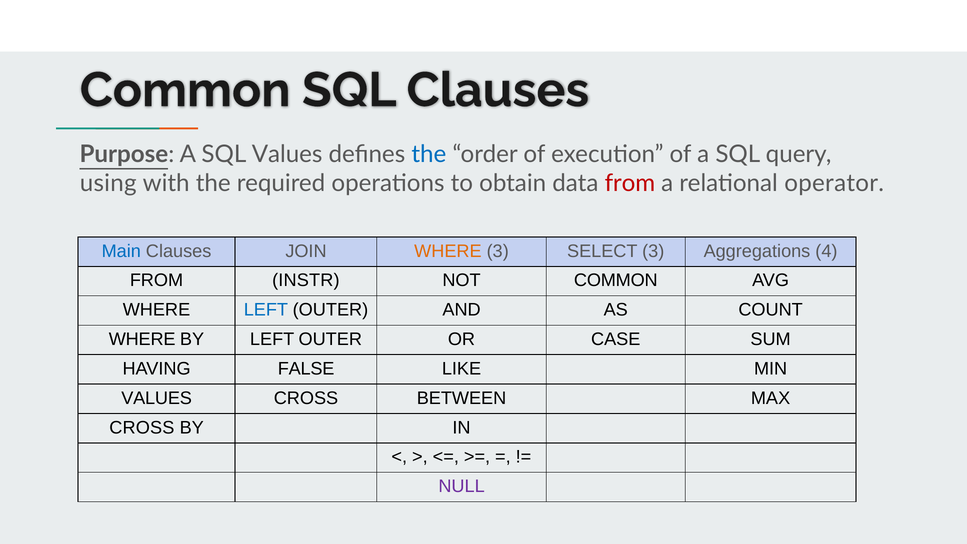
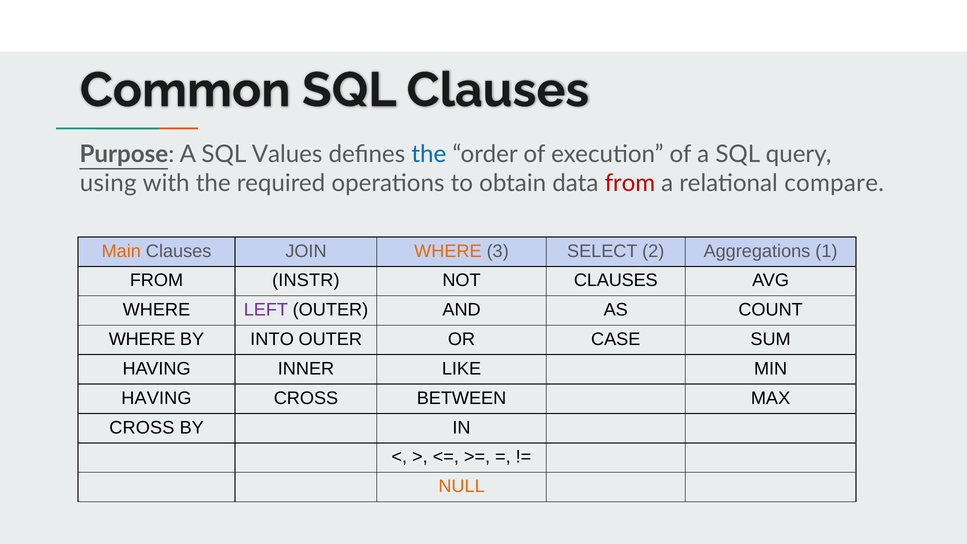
operator: operator -> compare
Main colour: blue -> orange
SELECT 3: 3 -> 2
4: 4 -> 1
NOT COMMON: COMMON -> CLAUSES
LEFT at (266, 310) colour: blue -> purple
BY LEFT: LEFT -> INTO
FALSE: FALSE -> INNER
VALUES at (157, 398): VALUES -> HAVING
NULL colour: purple -> orange
